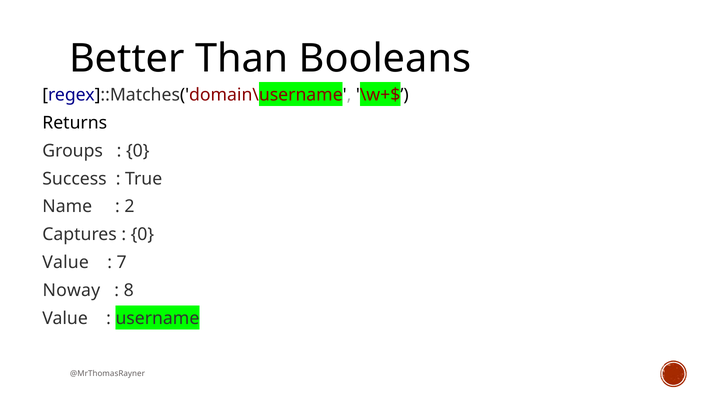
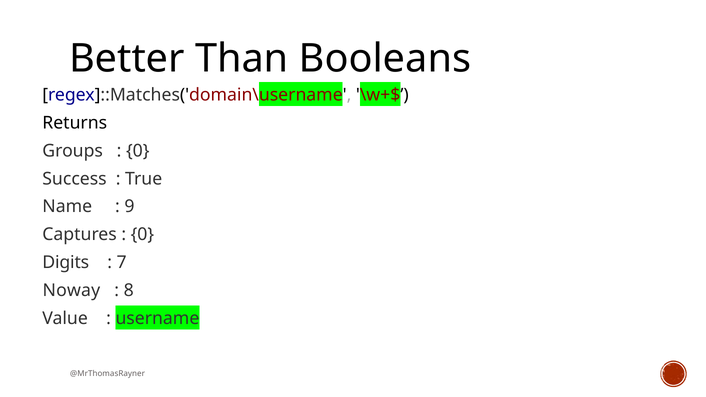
2: 2 -> 9
Value at (66, 263): Value -> Digits
